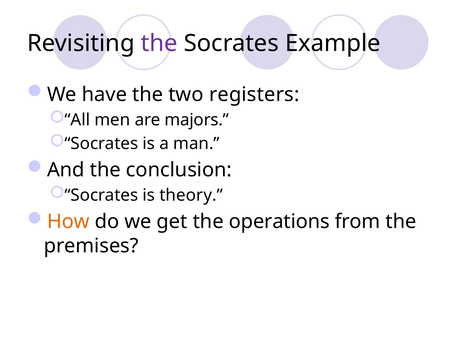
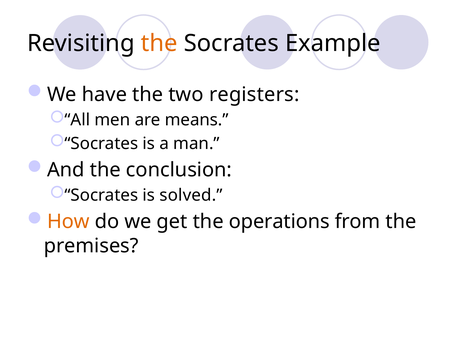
the at (159, 43) colour: purple -> orange
majors: majors -> means
theory: theory -> solved
